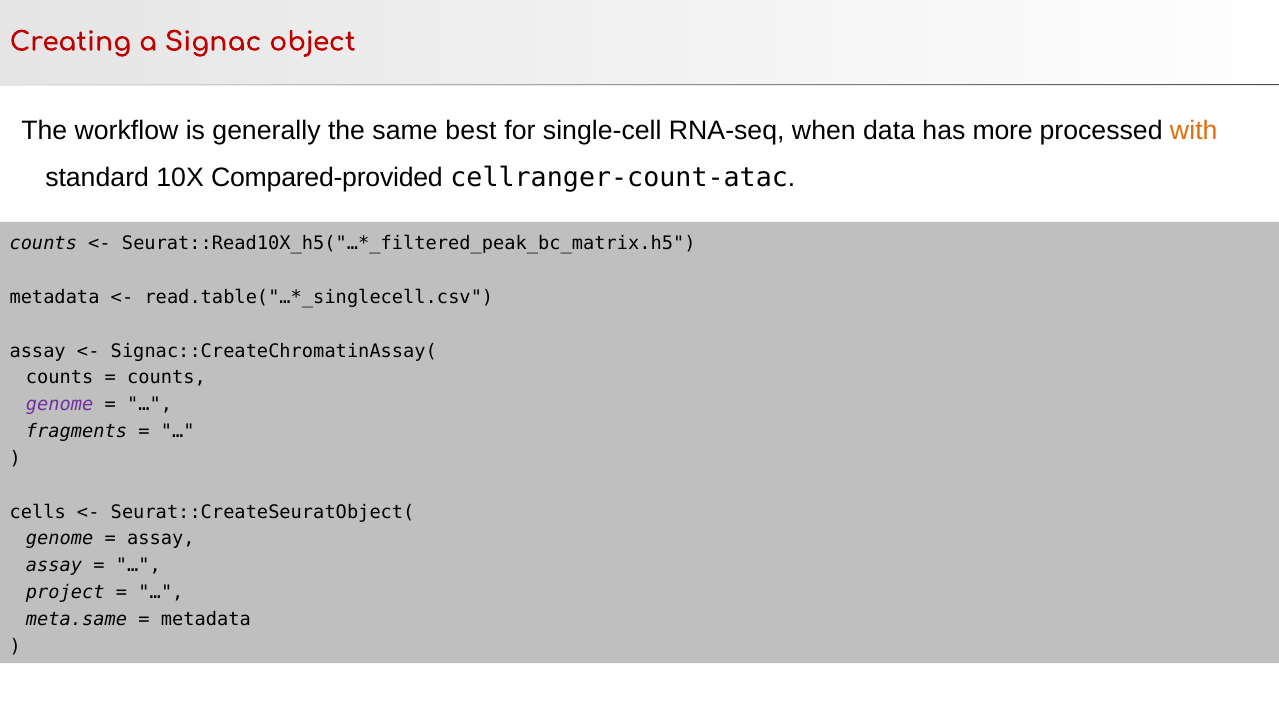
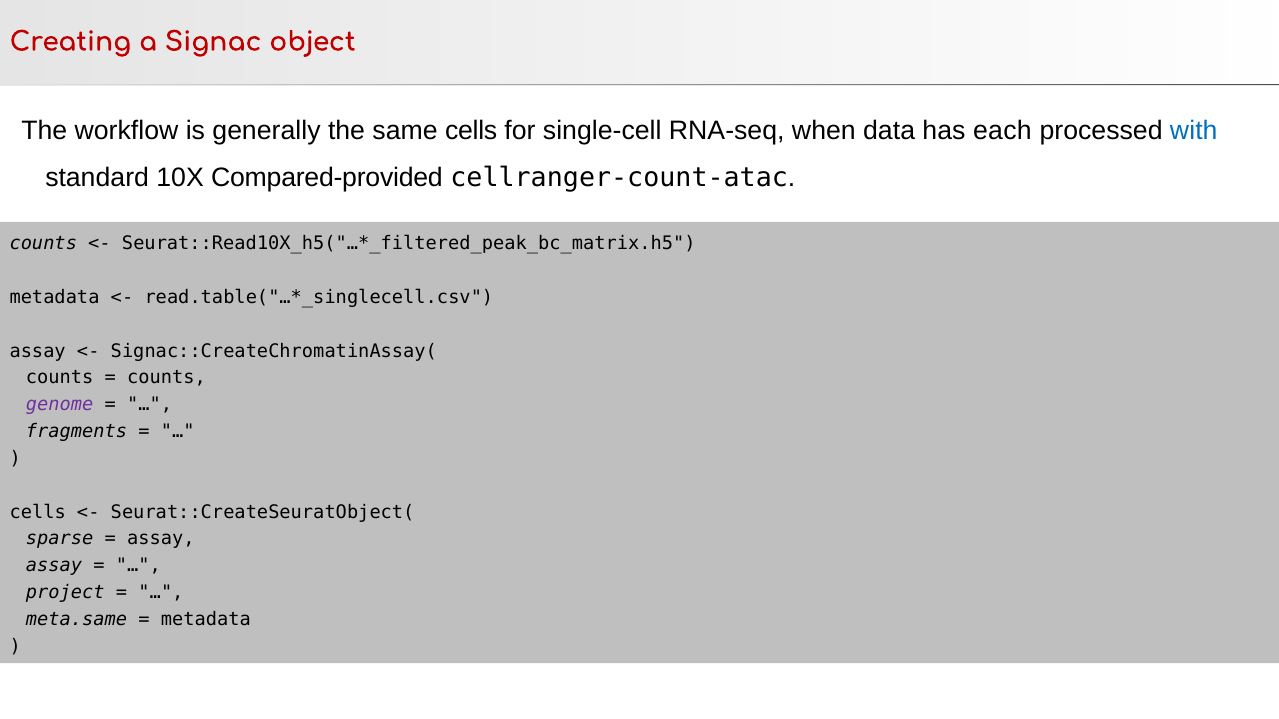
same best: best -> cells
more: more -> each
with colour: orange -> blue
genome at (60, 539): genome -> sparse
